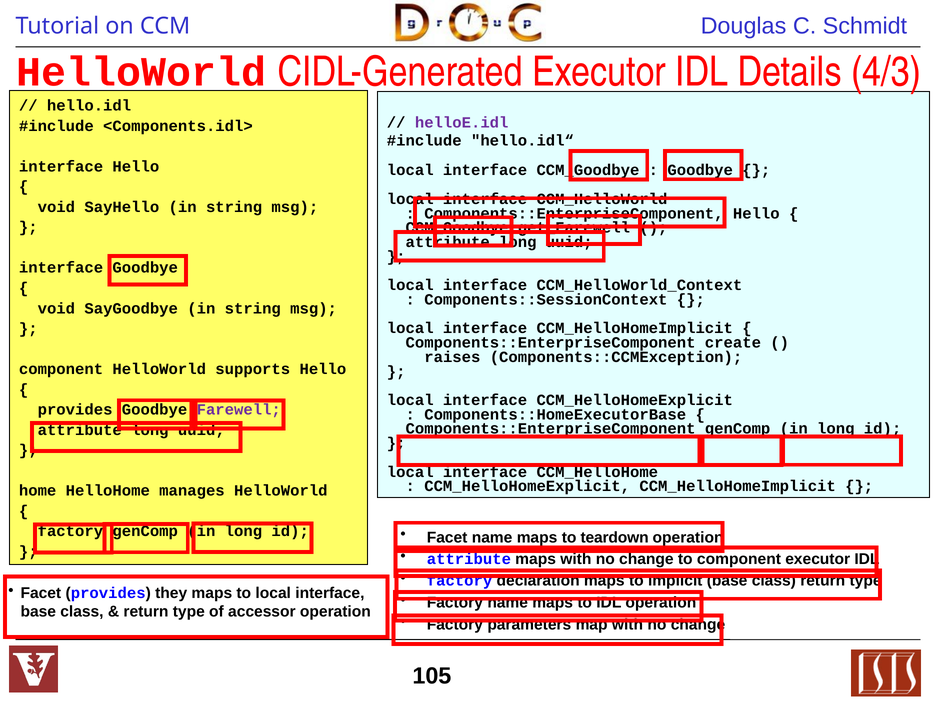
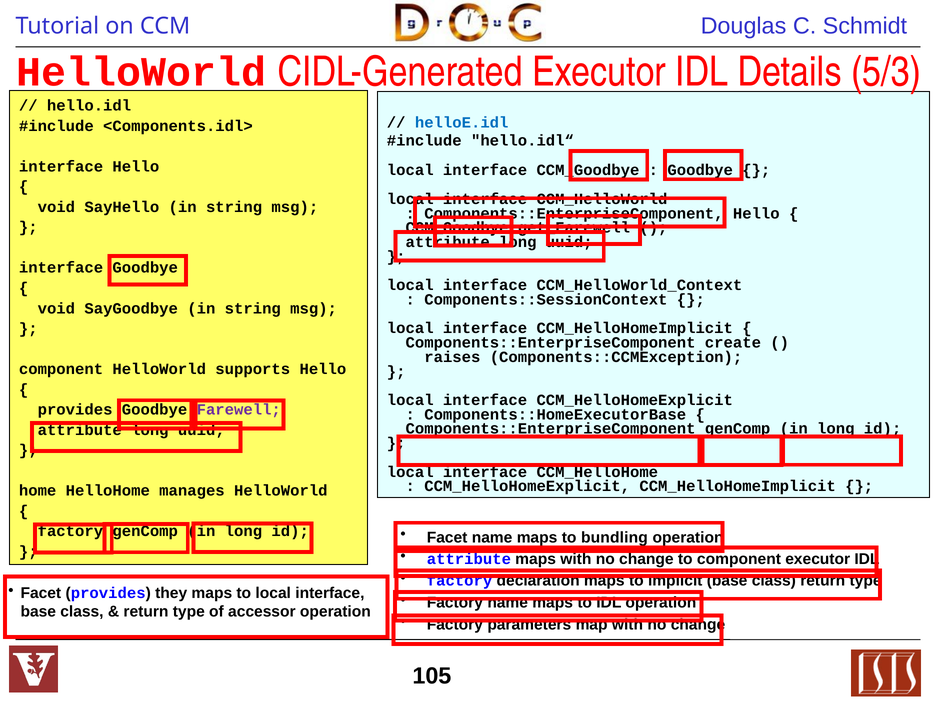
4/3: 4/3 -> 5/3
helloE.idl colour: purple -> blue
teardown: teardown -> bundling
